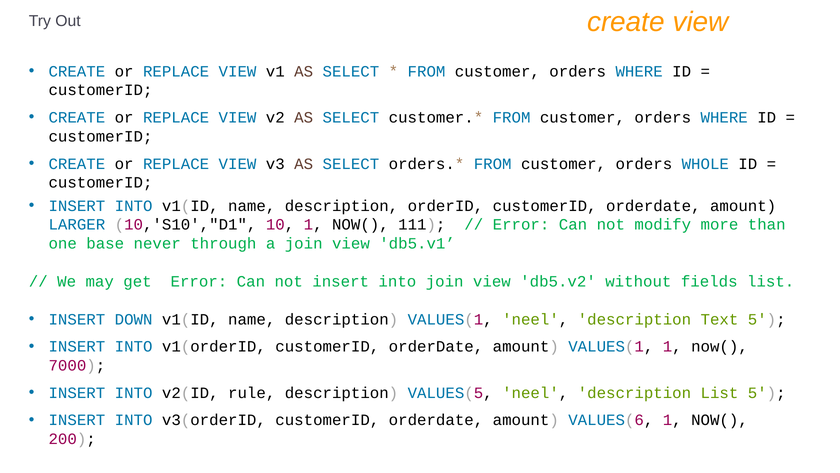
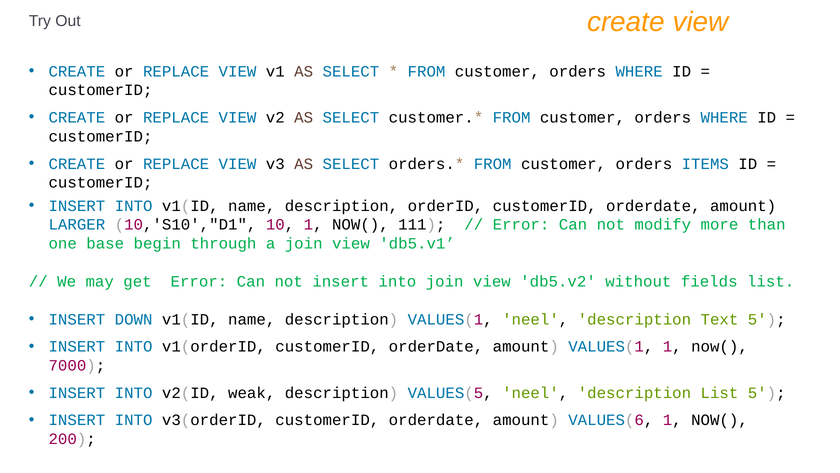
WHOLE: WHOLE -> ITEMS
never: never -> begin
rule: rule -> weak
